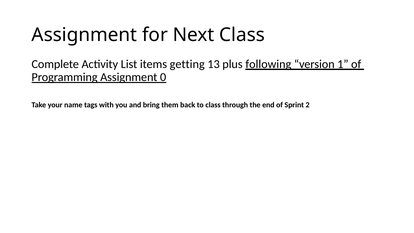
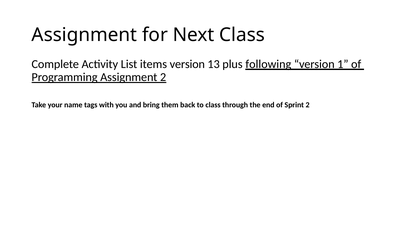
items getting: getting -> version
Assignment 0: 0 -> 2
